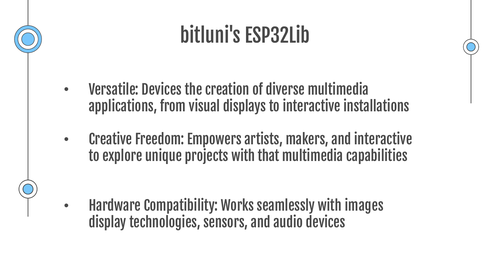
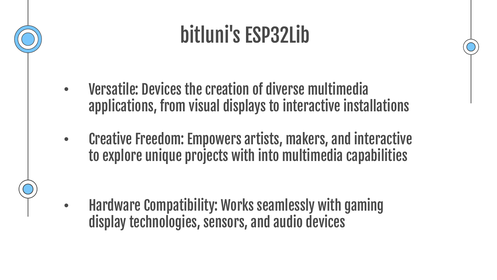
that: that -> into
images: images -> gaming
